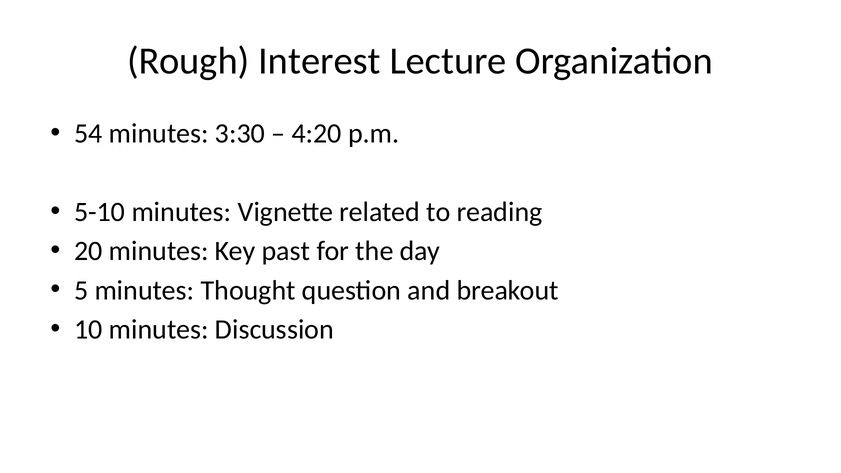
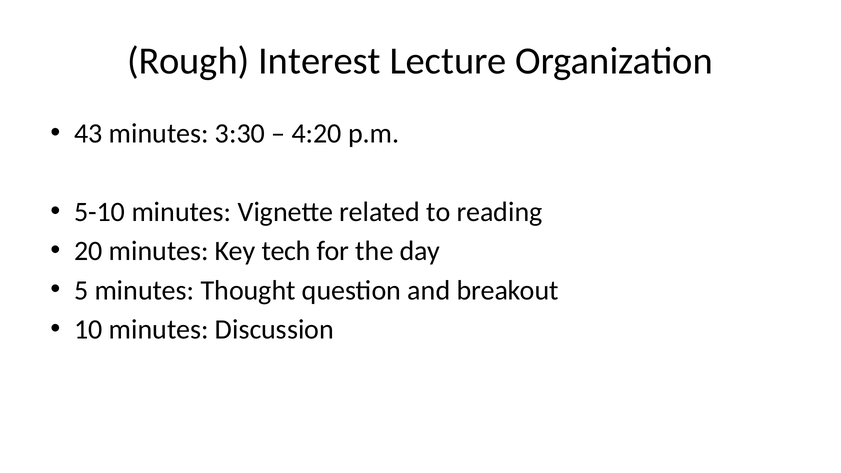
54: 54 -> 43
past: past -> tech
